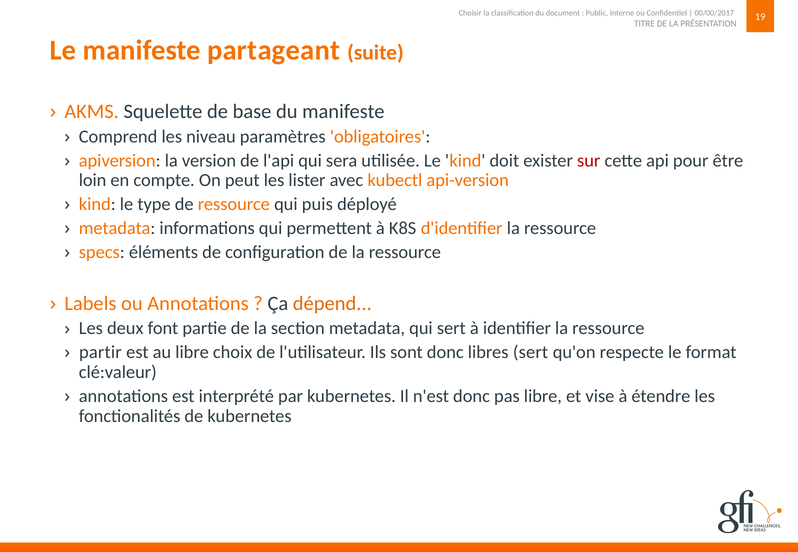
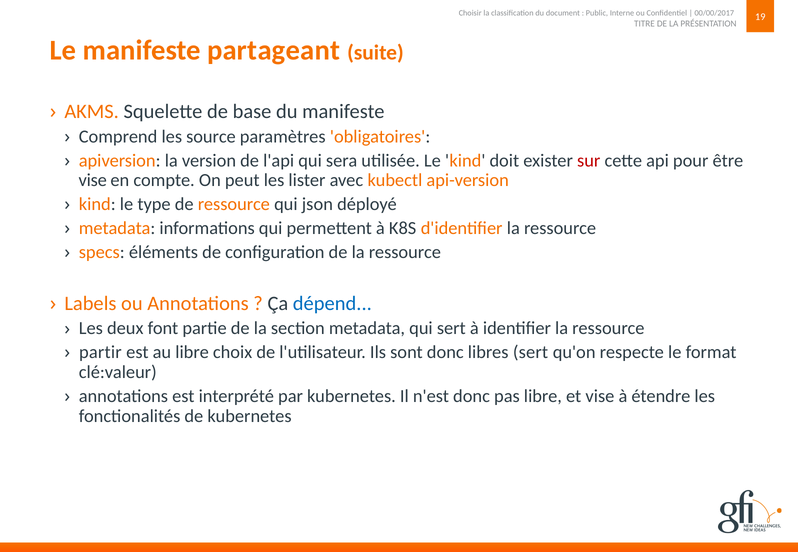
niveau: niveau -> source
loin at (93, 181): loin -> vise
puis: puis -> json
dépend colour: orange -> blue
